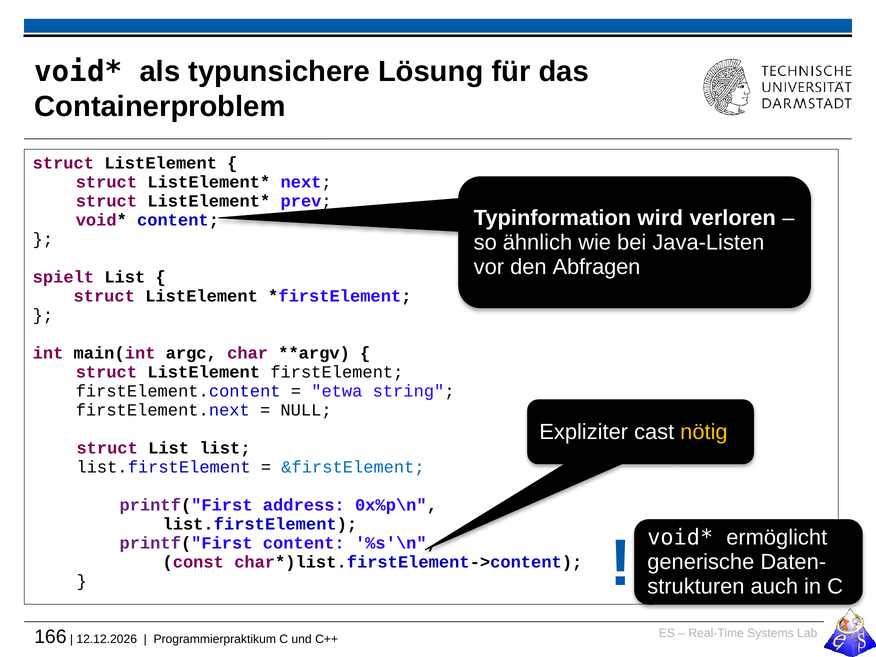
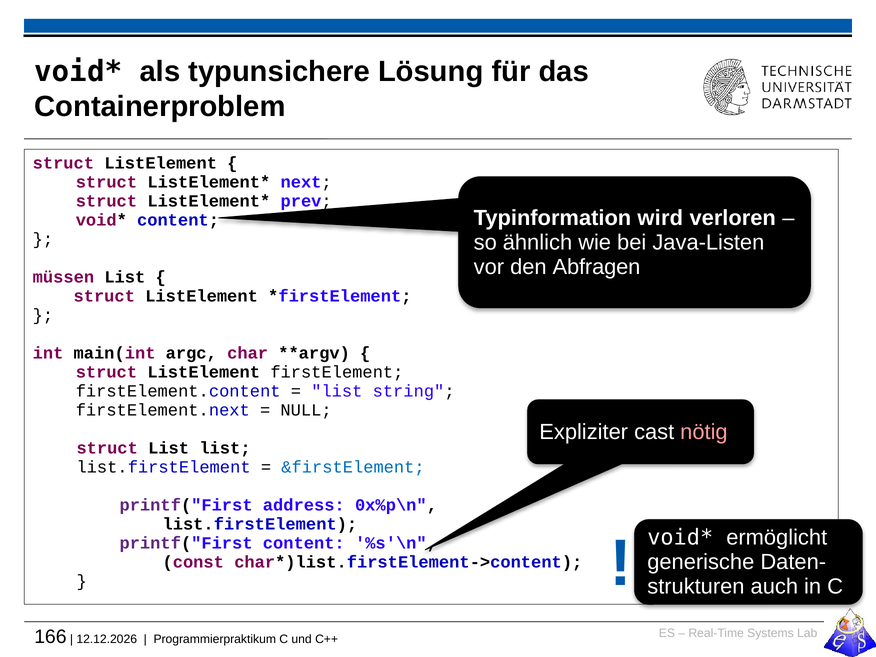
spielt: spielt -> müssen
etwa at (337, 391): etwa -> list
nötig colour: yellow -> pink
